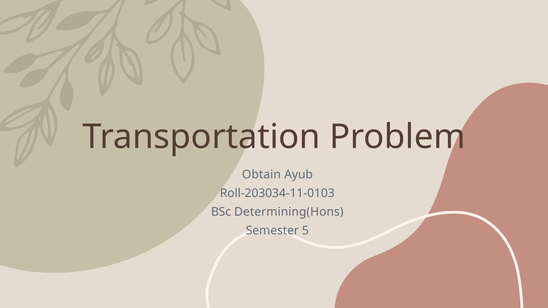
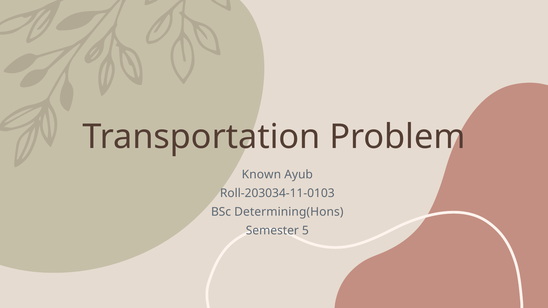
Obtain: Obtain -> Known
